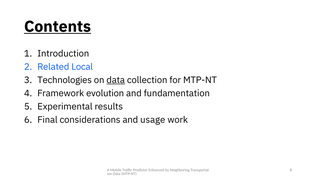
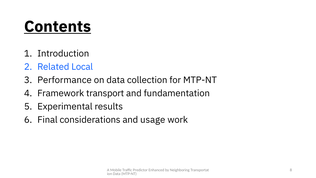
Technologies: Technologies -> Performance
data at (116, 80) underline: present -> none
evolution: evolution -> transport
